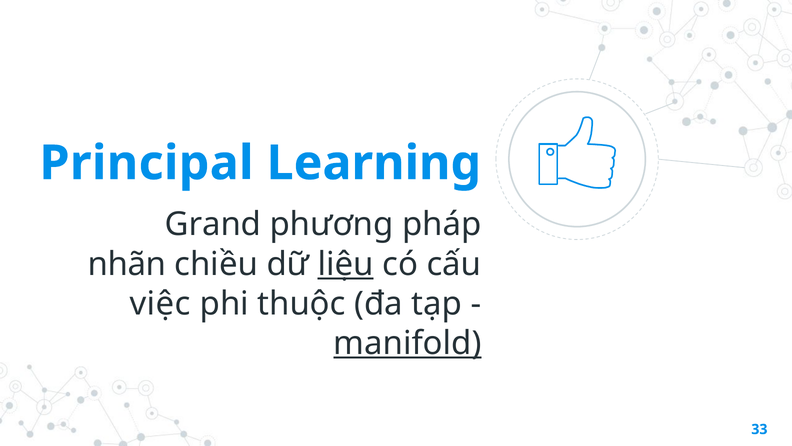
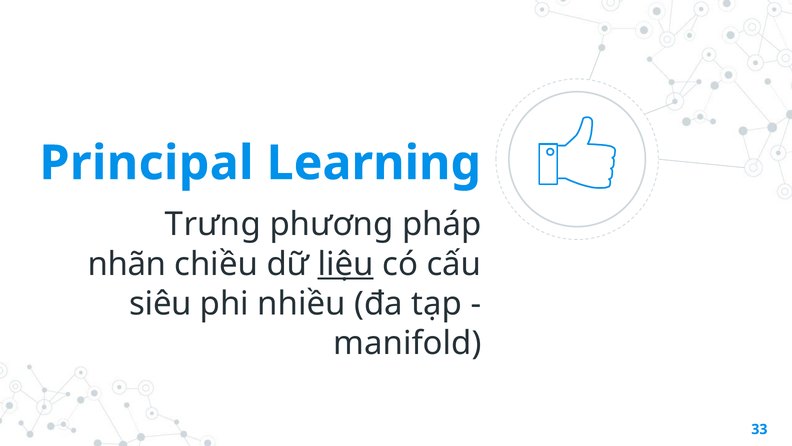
Grand: Grand -> Trưng
việc: việc -> siêu
thuộc: thuộc -> nhiều
manifold underline: present -> none
